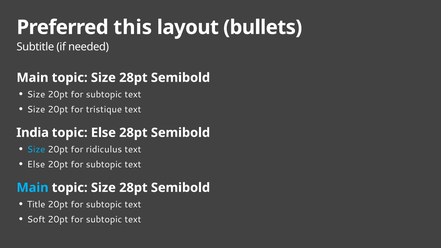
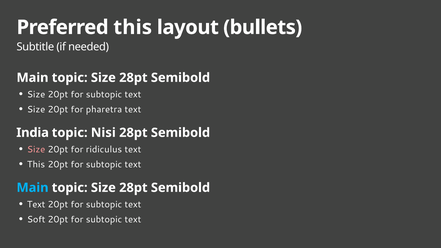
tristique: tristique -> pharetra
topic Else: Else -> Nisi
Size at (36, 150) colour: light blue -> pink
Else at (36, 164): Else -> This
Title at (36, 205): Title -> Text
